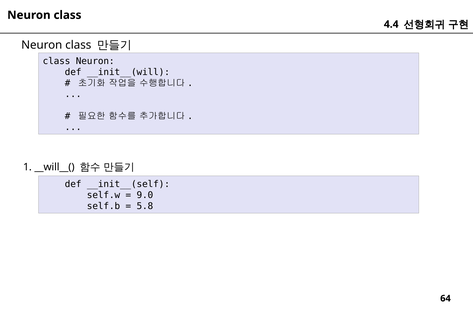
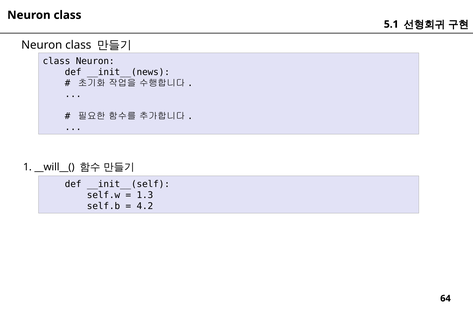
4.4: 4.4 -> 5.1
__init__(will: __init__(will -> __init__(news
9.0: 9.0 -> 1.3
5.8: 5.8 -> 4.2
